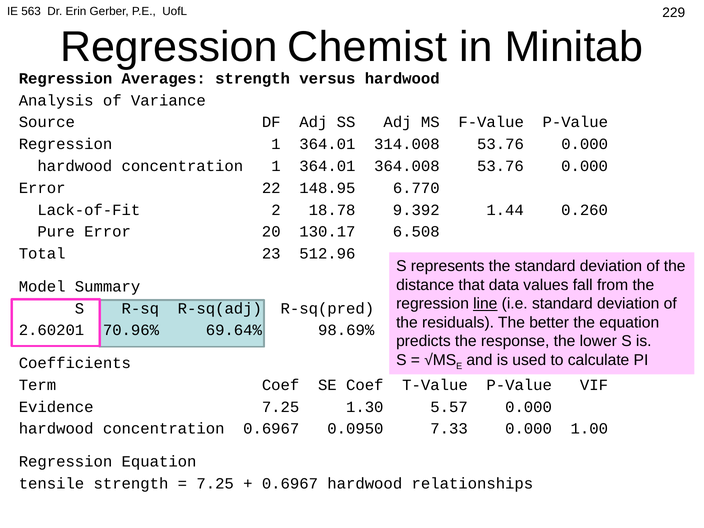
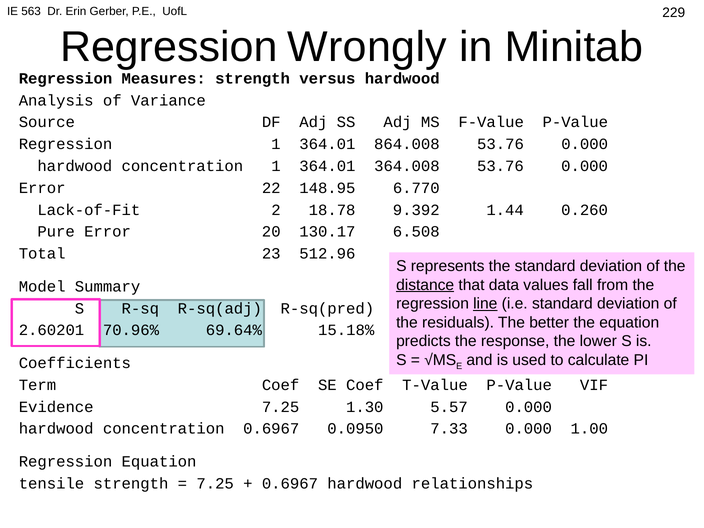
Chemist: Chemist -> Wrongly
Averages: Averages -> Measures
314.008: 314.008 -> 864.008
distance underline: none -> present
98.69%: 98.69% -> 15.18%
